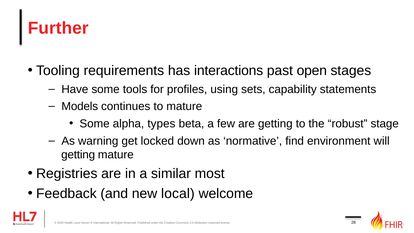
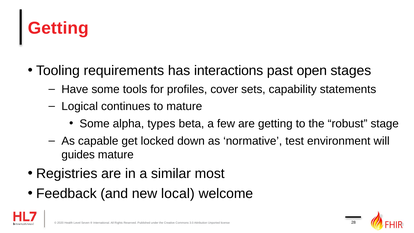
Further at (58, 28): Further -> Getting
using: using -> cover
Models: Models -> Logical
warning: warning -> capable
find: find -> test
getting at (78, 155): getting -> guides
